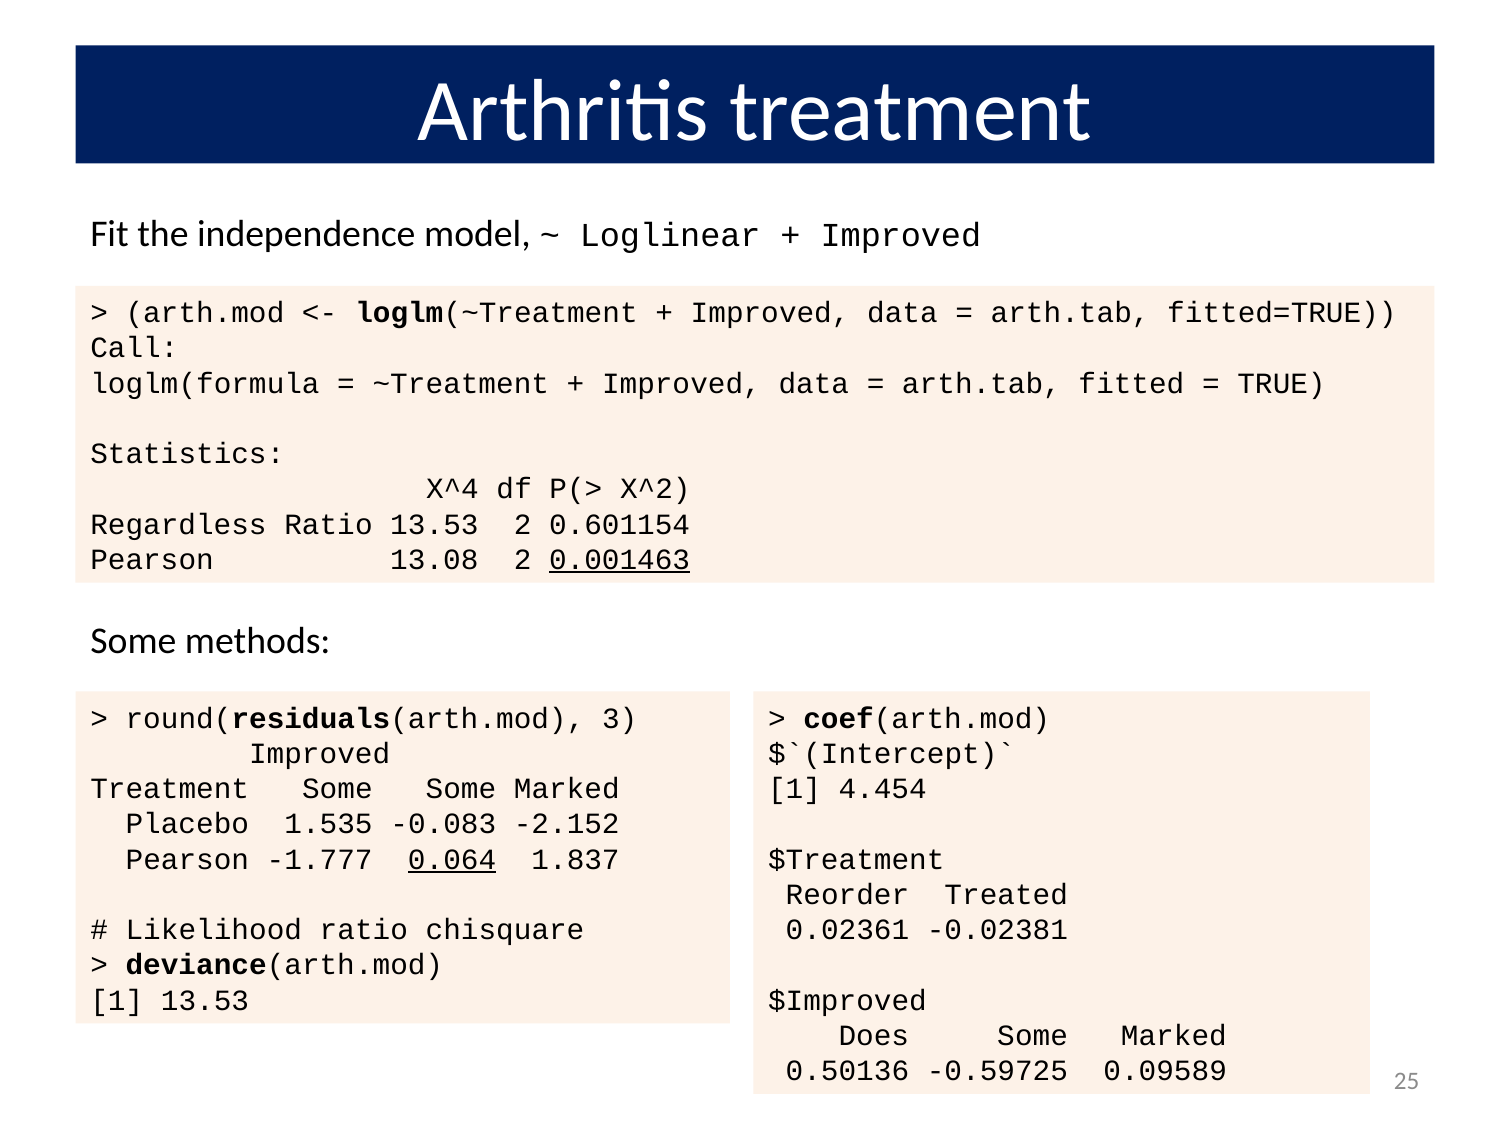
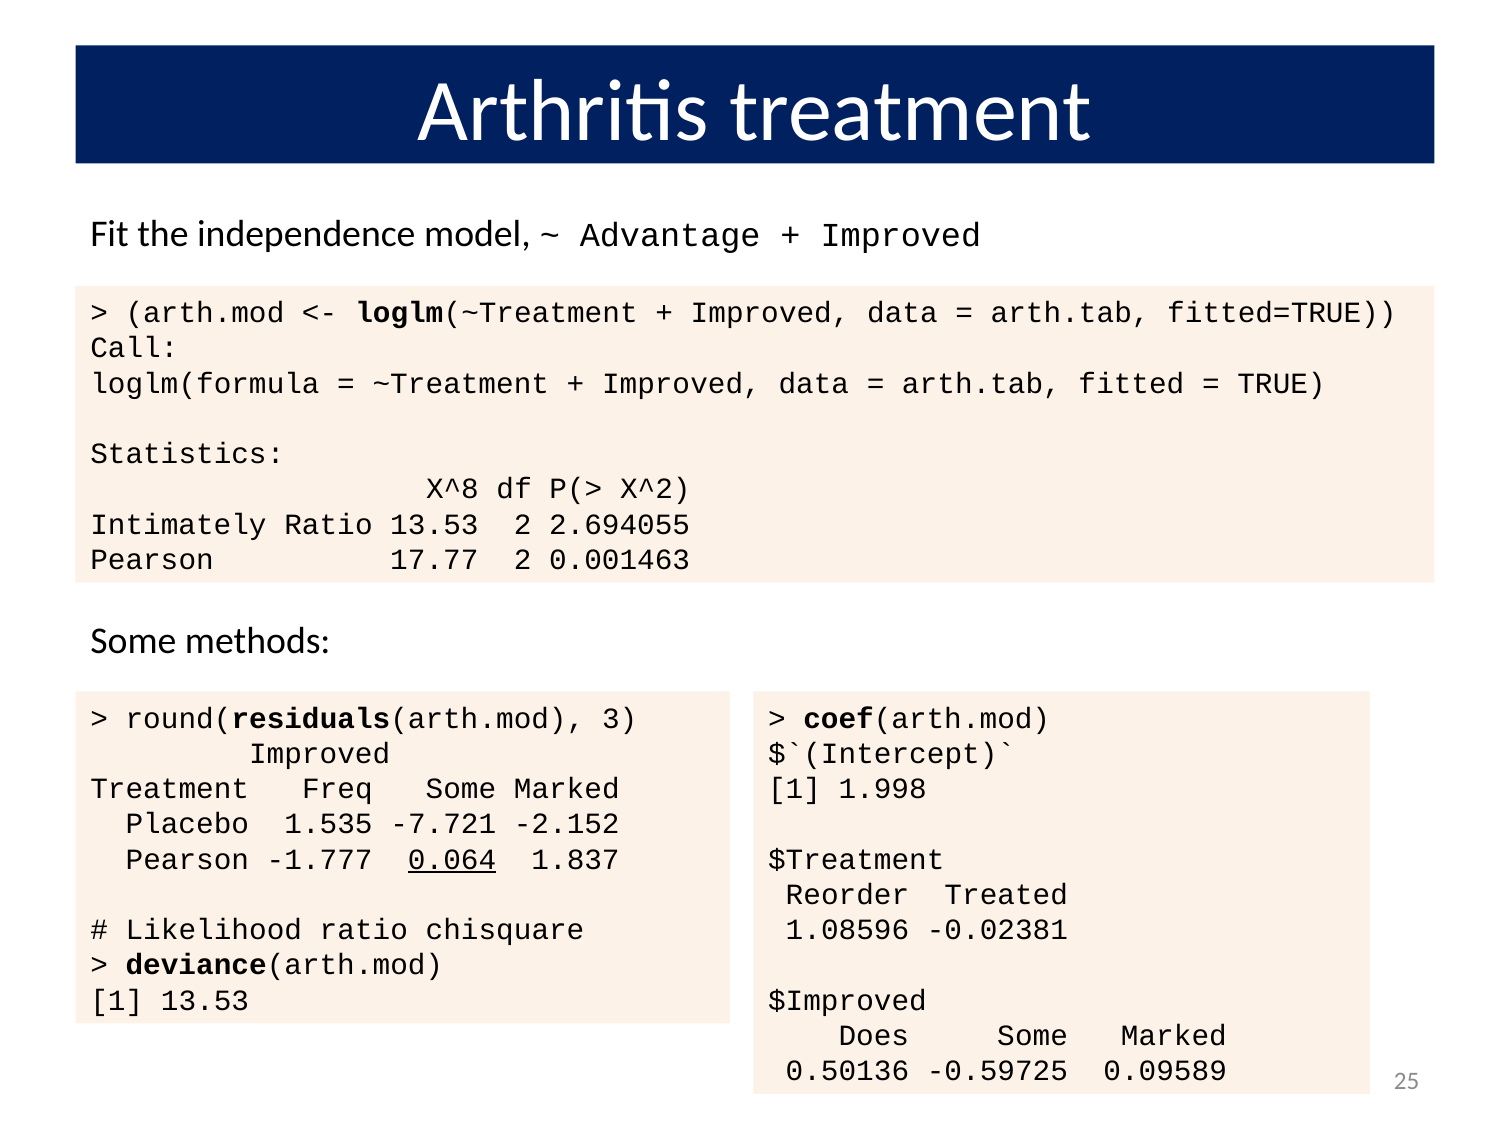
Loglinear: Loglinear -> Advantage
X^4: X^4 -> X^8
Regardless: Regardless -> Intimately
0.601154: 0.601154 -> 2.694055
13.08: 13.08 -> 17.77
0.001463 underline: present -> none
Treatment Some: Some -> Freq
4.454: 4.454 -> 1.998
-0.083: -0.083 -> -7.721
0.02361: 0.02361 -> 1.08596
